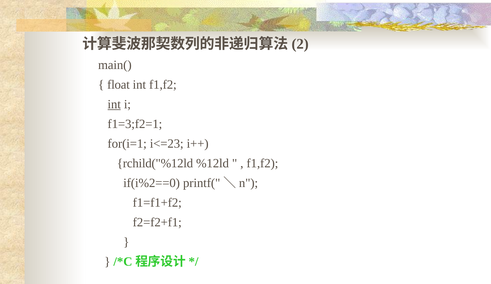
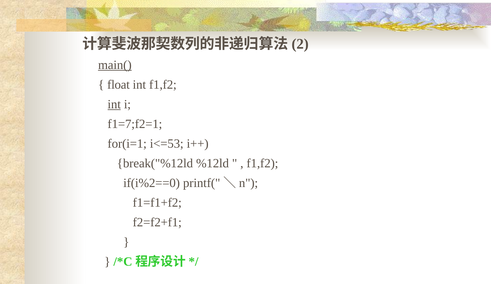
main( underline: none -> present
f1=3;f2=1: f1=3;f2=1 -> f1=7;f2=1
i<=23: i<=23 -> i<=53
rchild("%12ld: rchild("%12ld -> break("%12ld
